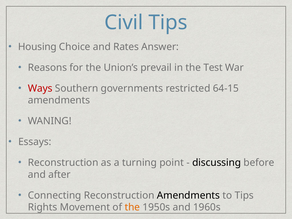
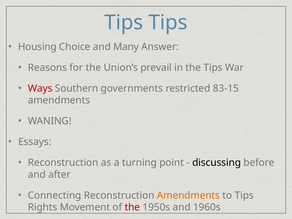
Civil at (124, 22): Civil -> Tips
Rates: Rates -> Many
the Test: Test -> Tips
64-15: 64-15 -> 83-15
Amendments at (188, 195) colour: black -> orange
the at (132, 207) colour: orange -> red
